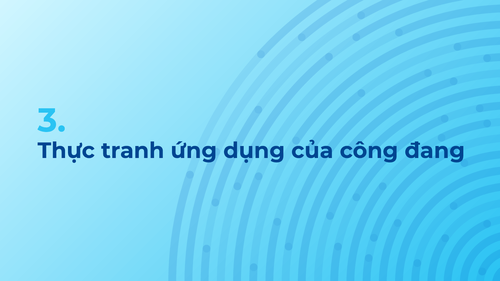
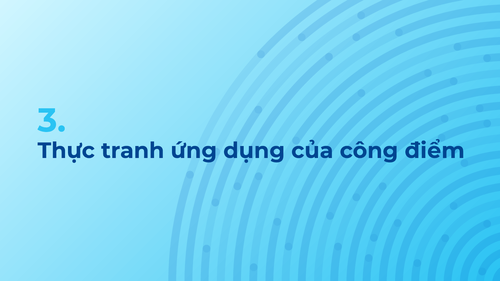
đang: đang -> điểm
